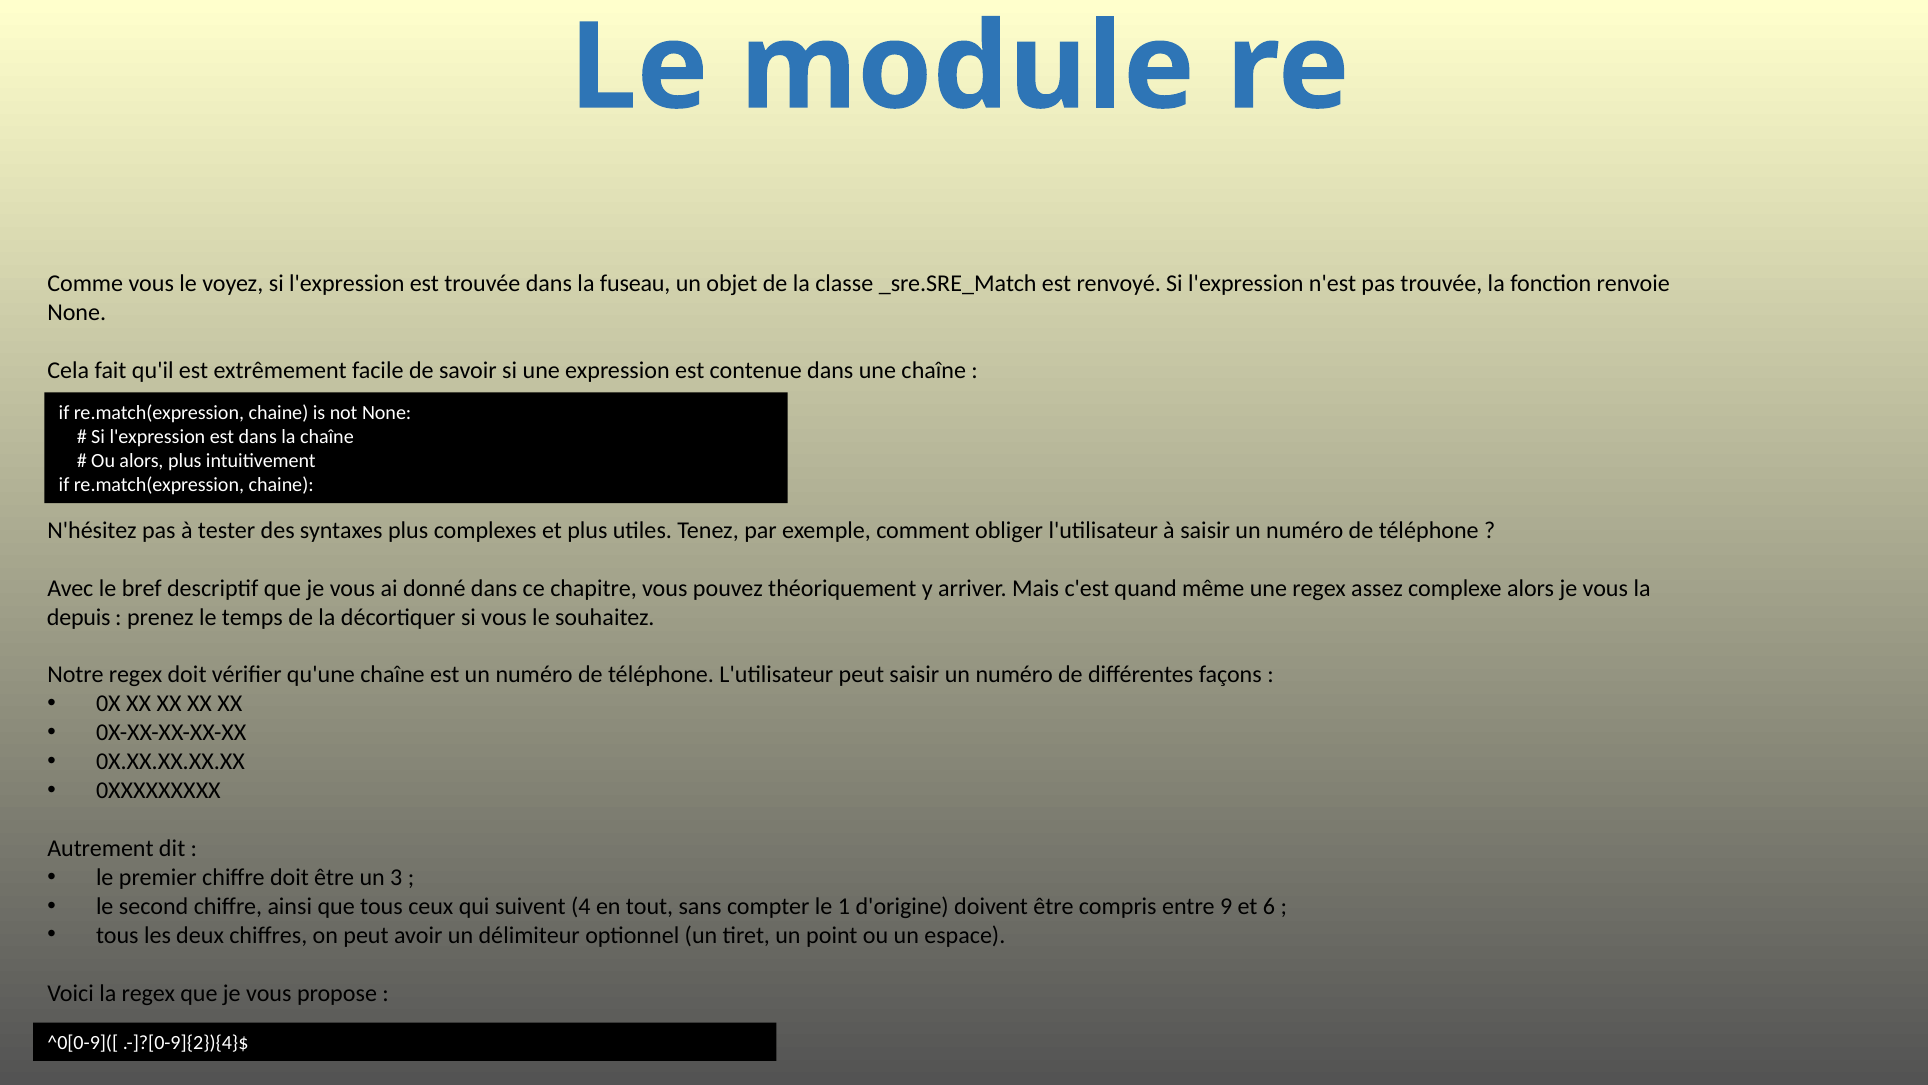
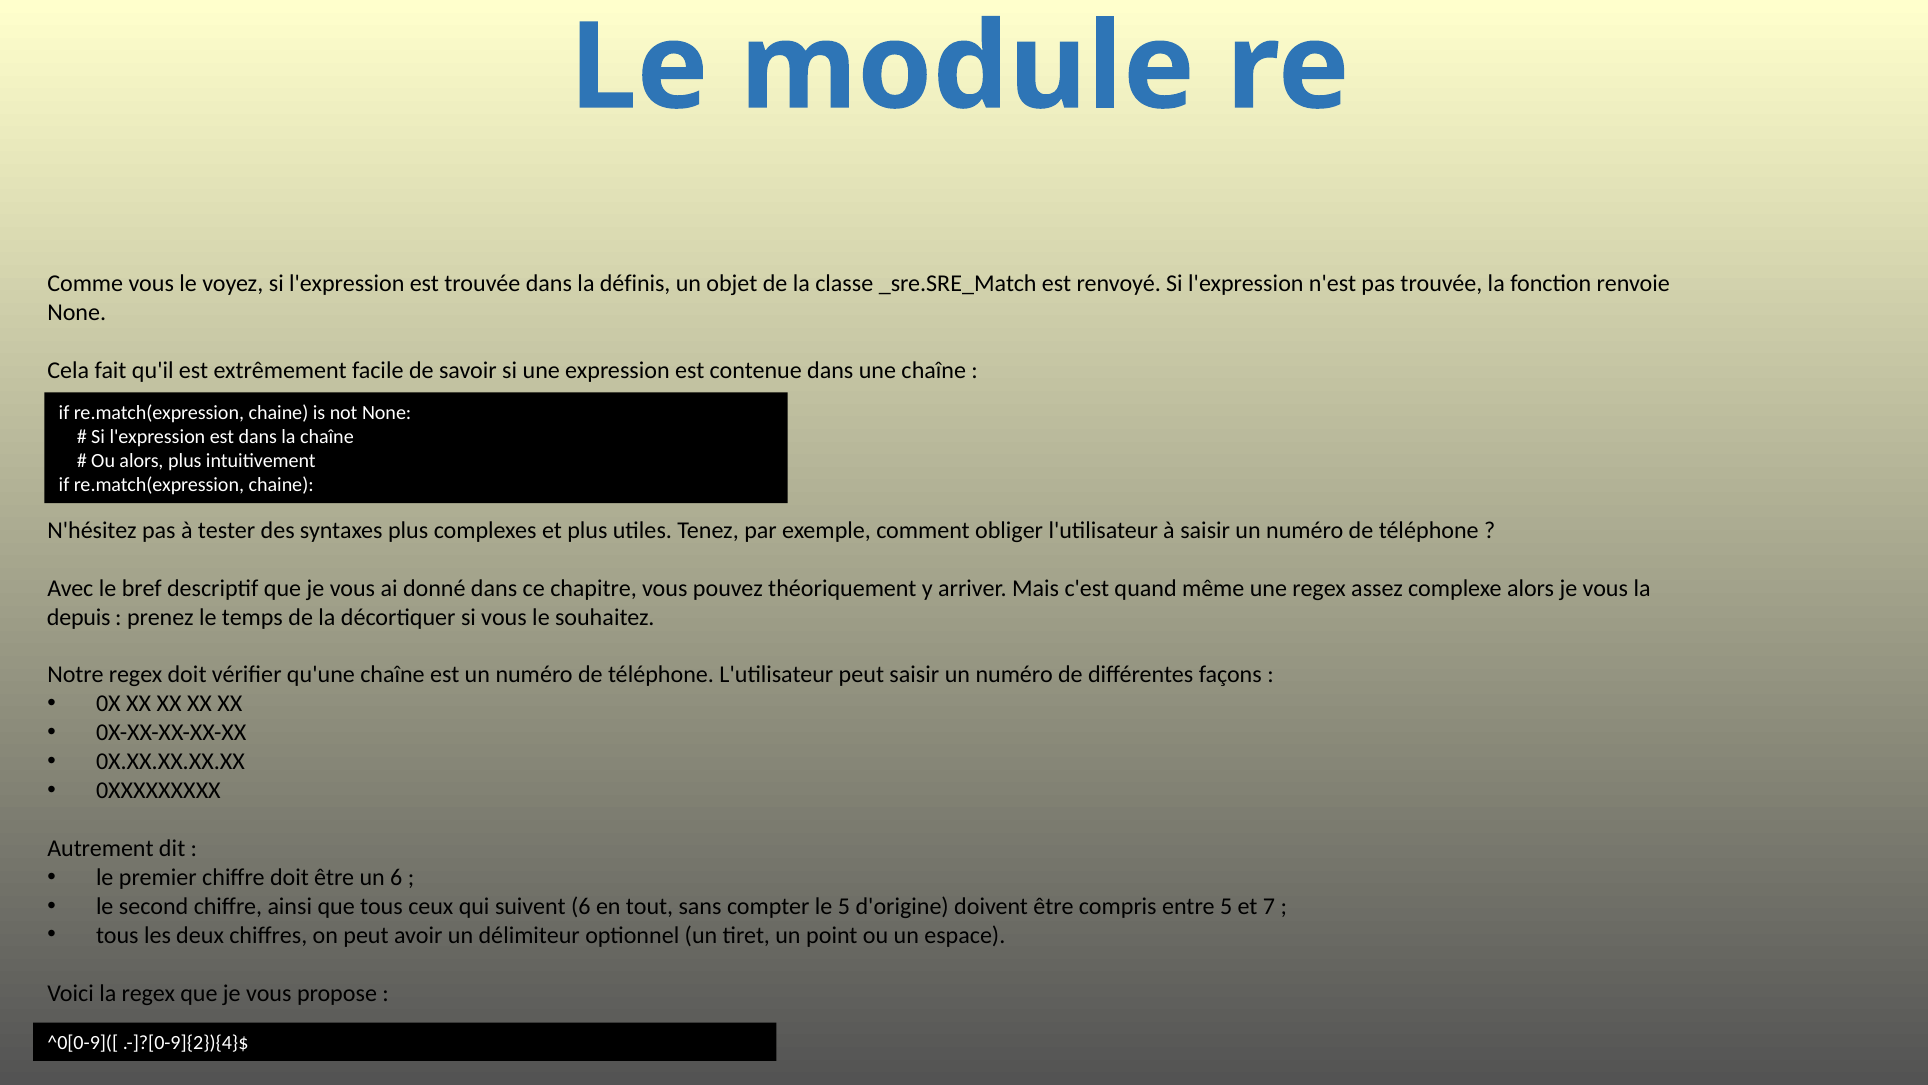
fuseau: fuseau -> définis
un 3: 3 -> 6
suivent 4: 4 -> 6
le 1: 1 -> 5
entre 9: 9 -> 5
6: 6 -> 7
